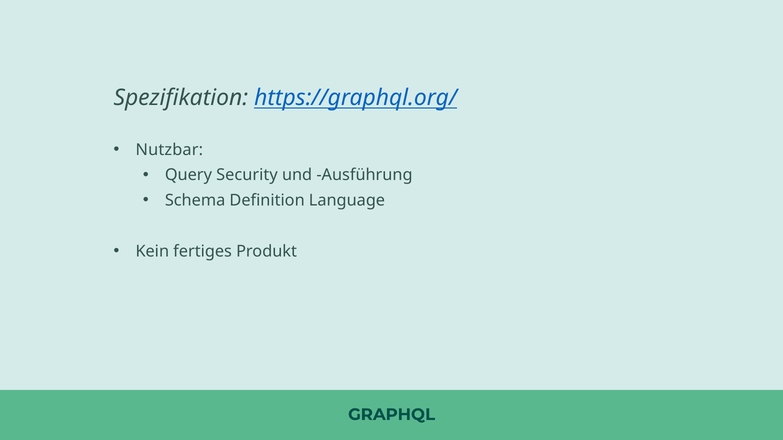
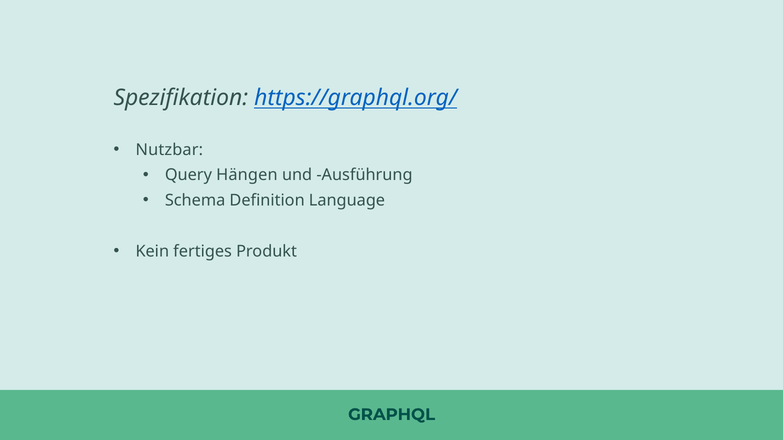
Security: Security -> Hängen
